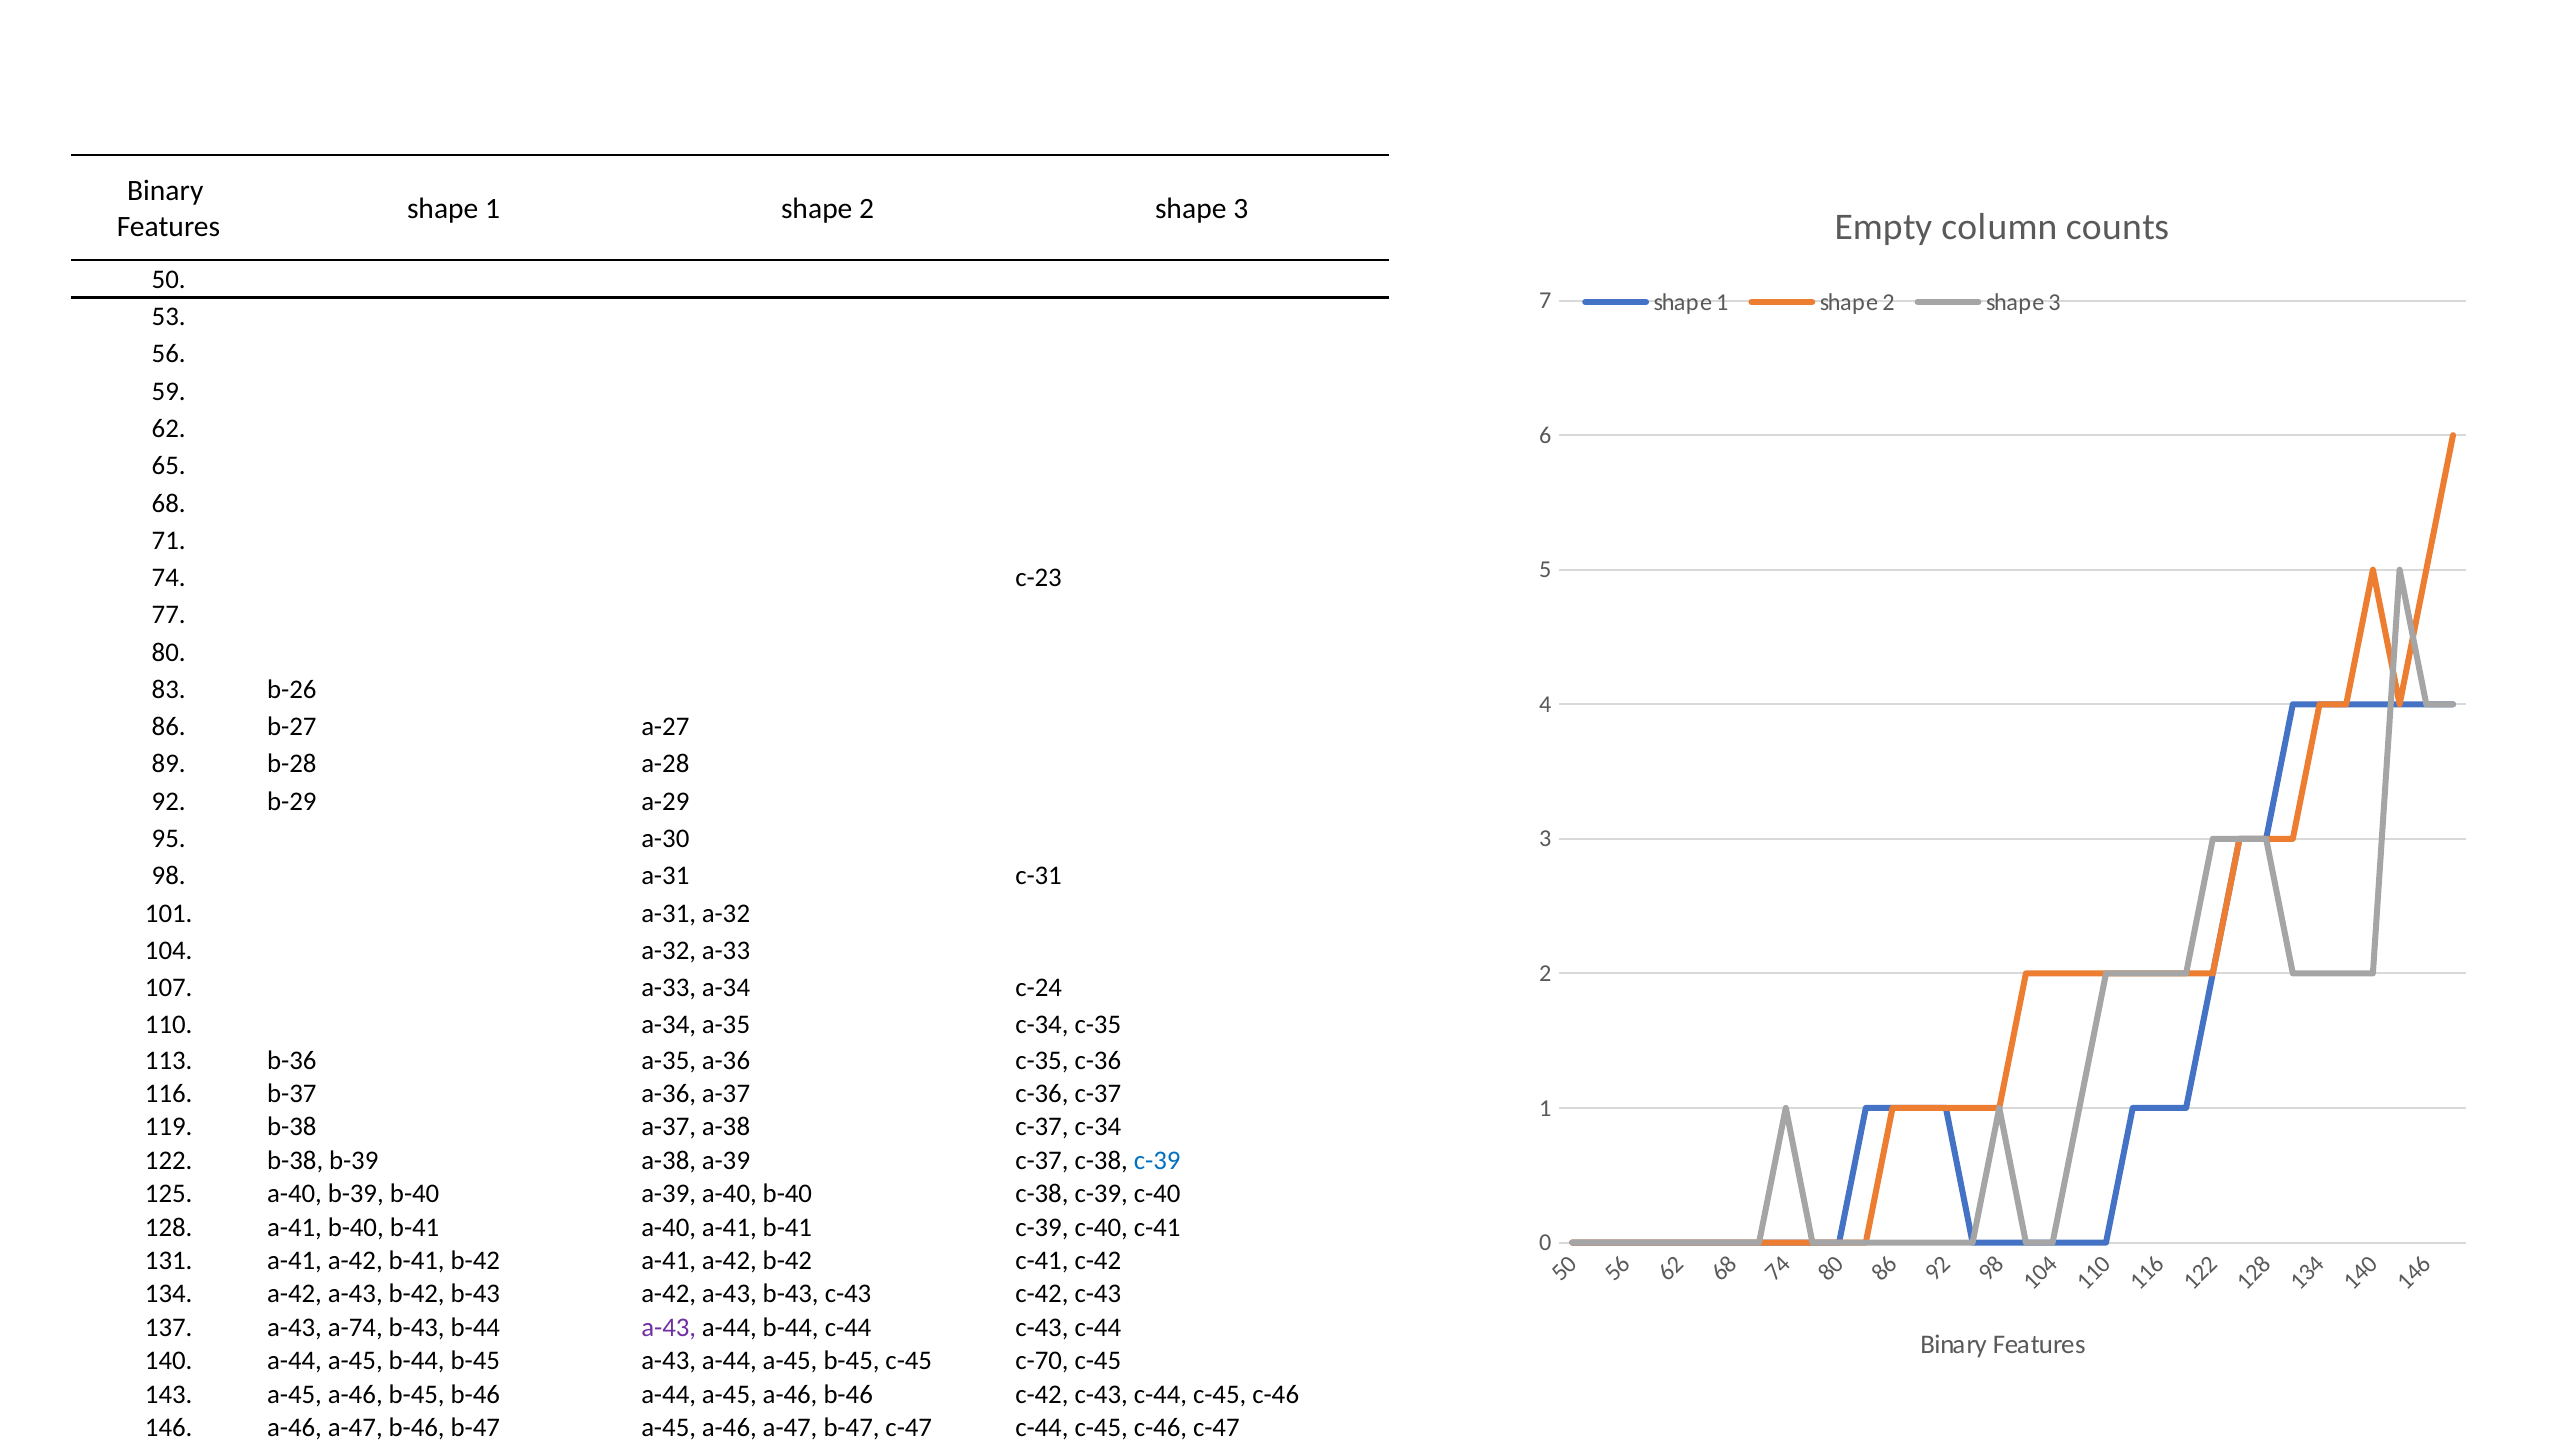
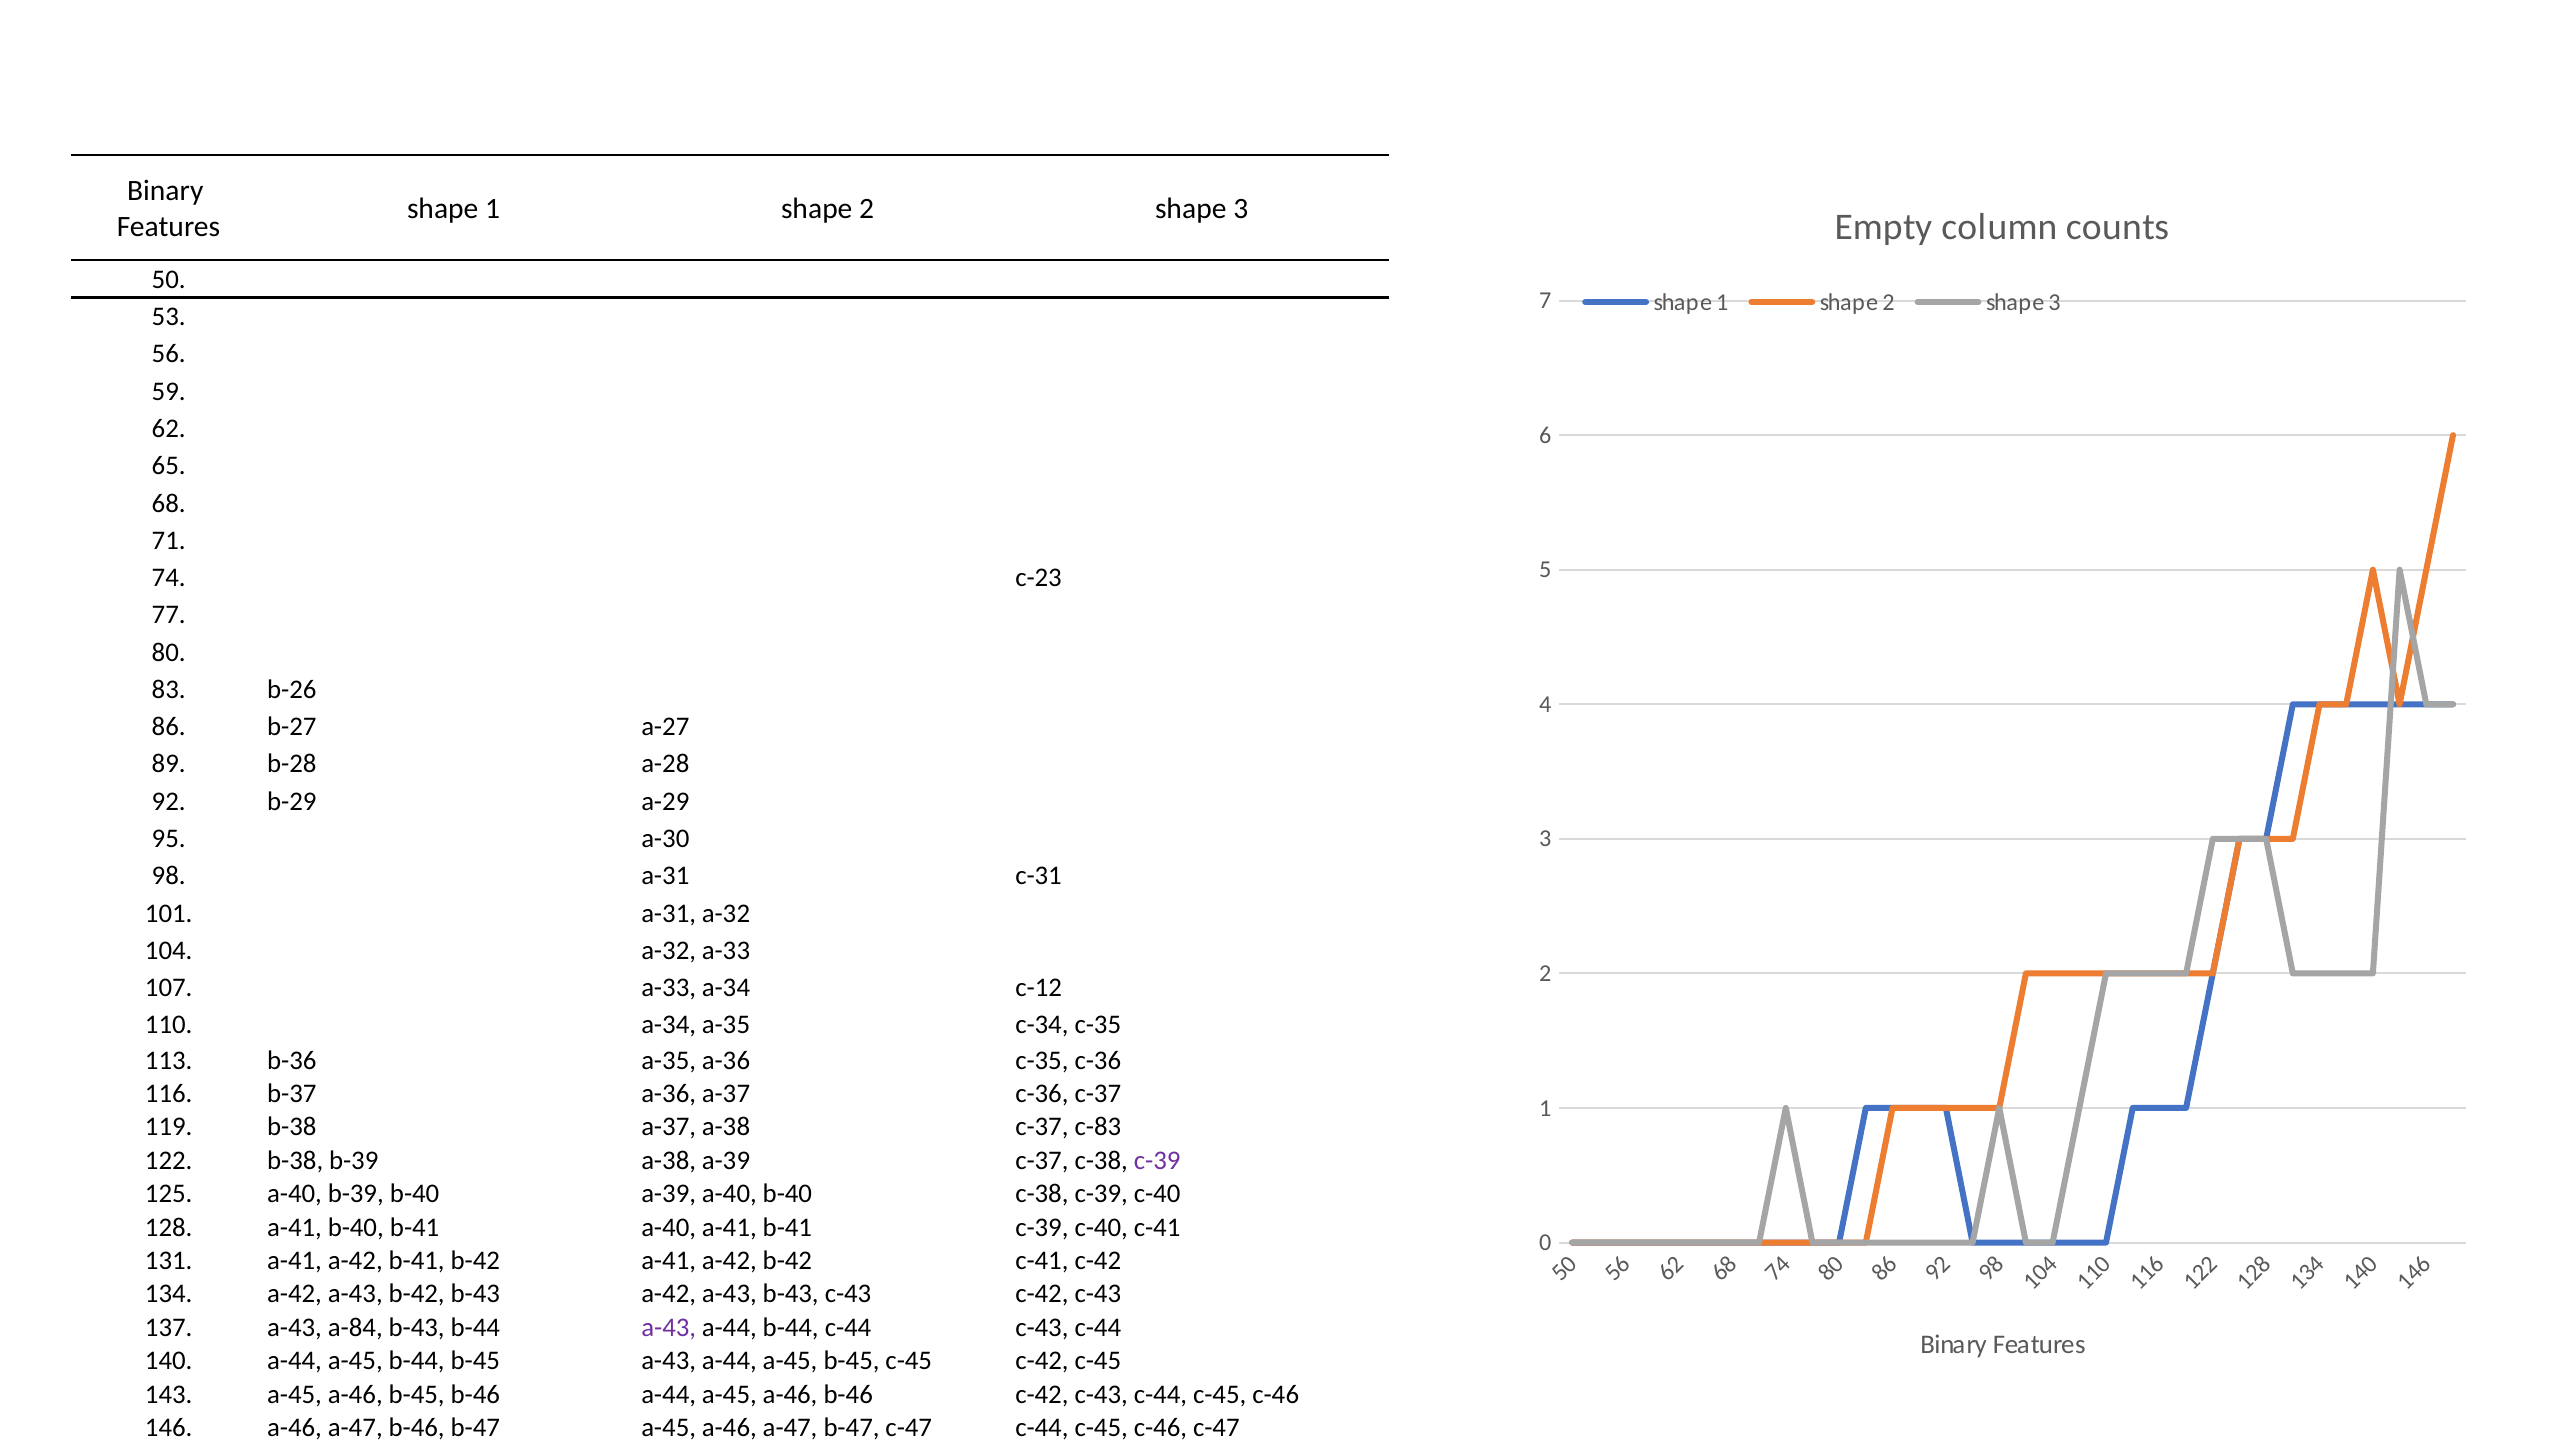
c-24: c-24 -> c-12
c-37 c-34: c-34 -> c-83
c-39 at (1157, 1160) colour: blue -> purple
a-74: a-74 -> a-84
c-45 c-70: c-70 -> c-42
